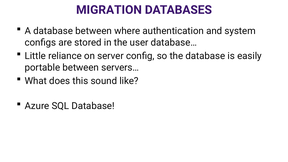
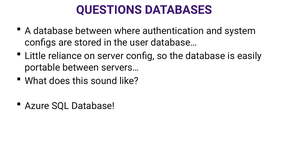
MIGRATION: MIGRATION -> QUESTIONS
